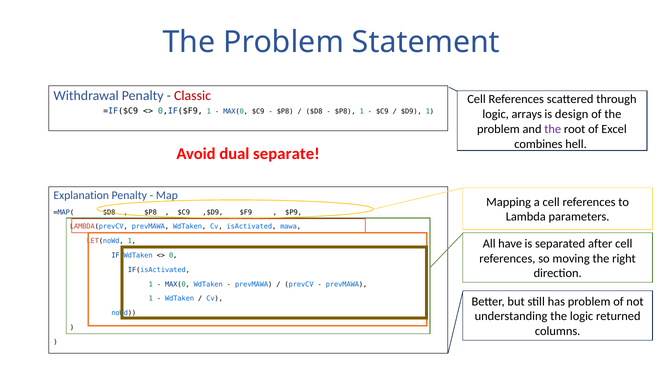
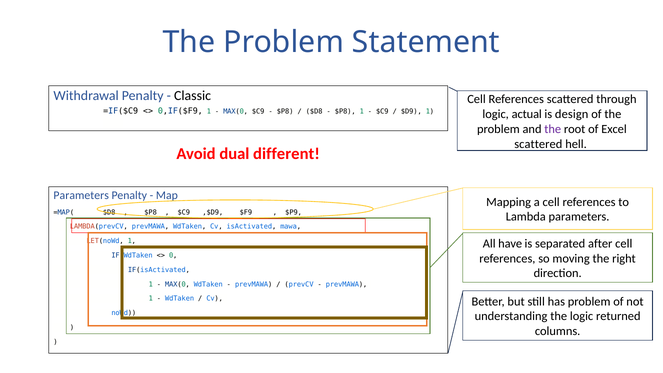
Classic colour: red -> black
arrays: arrays -> actual
combines at (538, 144): combines -> scattered
separate: separate -> different
Explanation at (81, 195): Explanation -> Parameters
